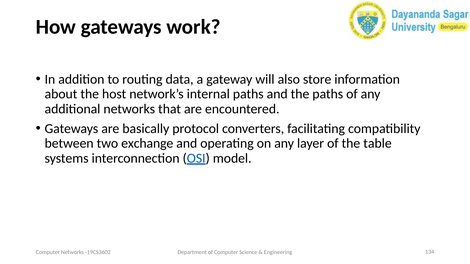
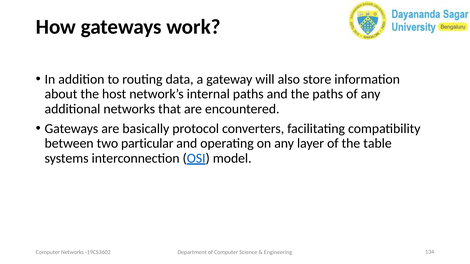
exchange: exchange -> particular
